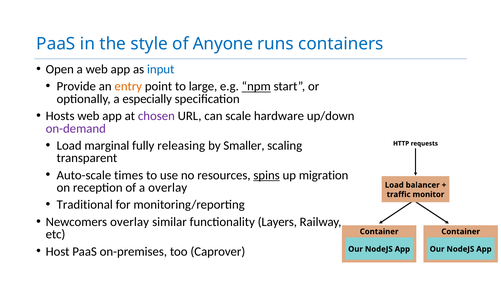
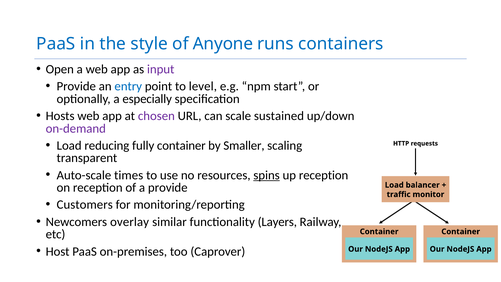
input colour: blue -> purple
entry colour: orange -> blue
large: large -> level
npm underline: present -> none
hardware: hardware -> sustained
marginal: marginal -> reducing
fully releasing: releasing -> container
up migration: migration -> reception
a overlay: overlay -> provide
Traditional: Traditional -> Customers
